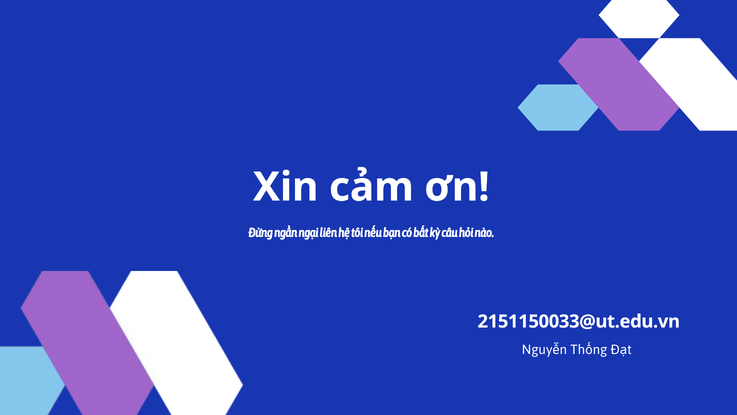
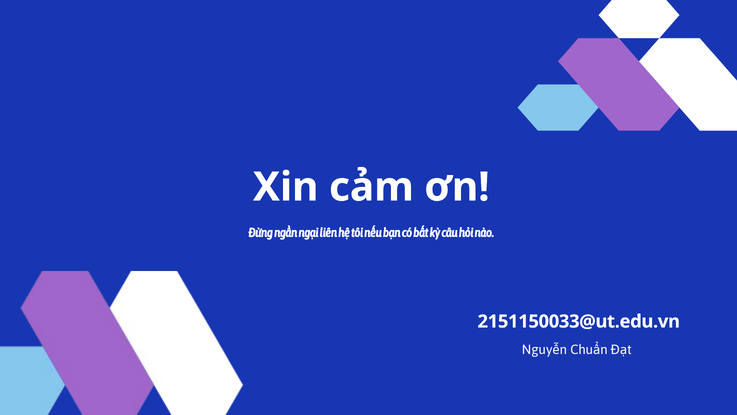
Thống: Thống -> Chuẩn
